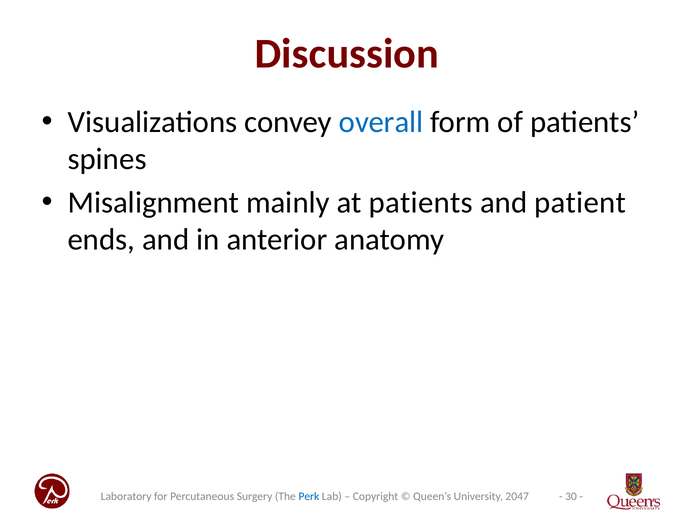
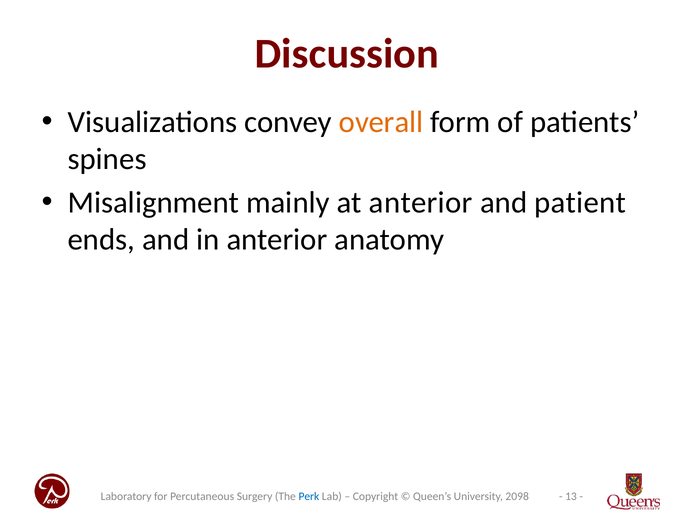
overall colour: blue -> orange
at patients: patients -> anterior
2047: 2047 -> 2098
30: 30 -> 13
